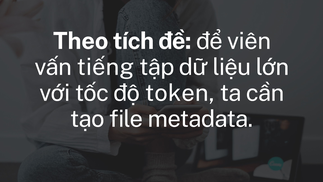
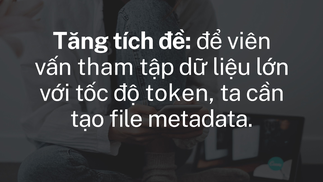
Theo: Theo -> Tăng
tiếng: tiếng -> tham
